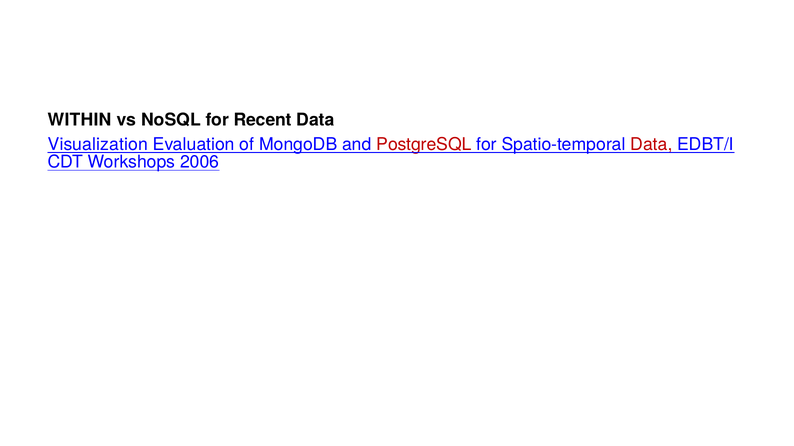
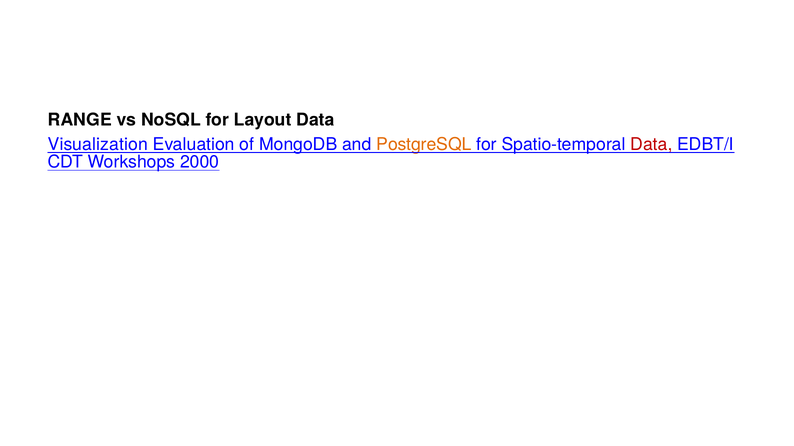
WITHIN: WITHIN -> RANGE
Recent: Recent -> Layout
PostgreSQL colour: red -> orange
2006: 2006 -> 2000
